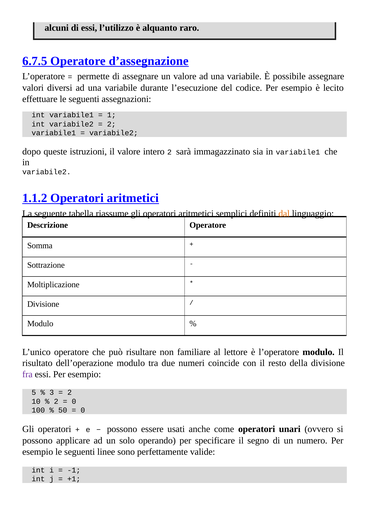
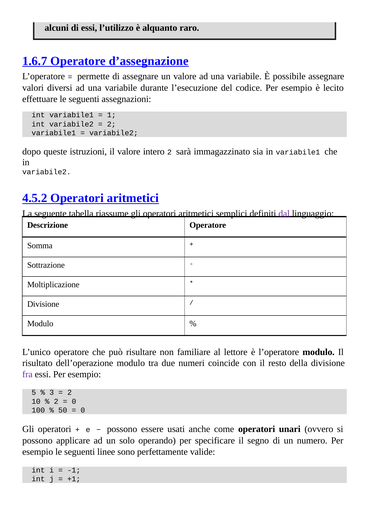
6.7.5: 6.7.5 -> 1.6.7
1.1.2: 1.1.2 -> 4.5.2
dal colour: orange -> purple
